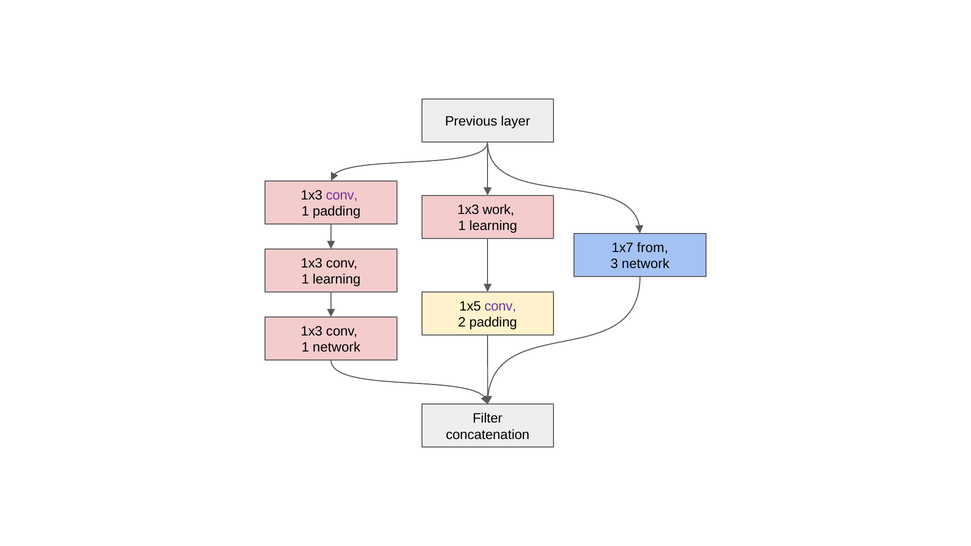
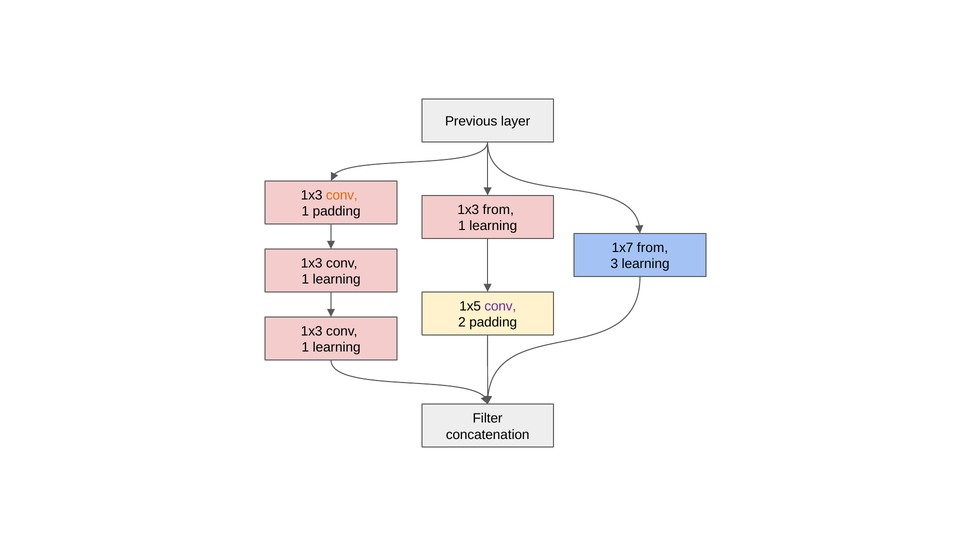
conv at (342, 195) colour: purple -> orange
1x3 work: work -> from
3 network: network -> learning
network at (337, 348): network -> learning
